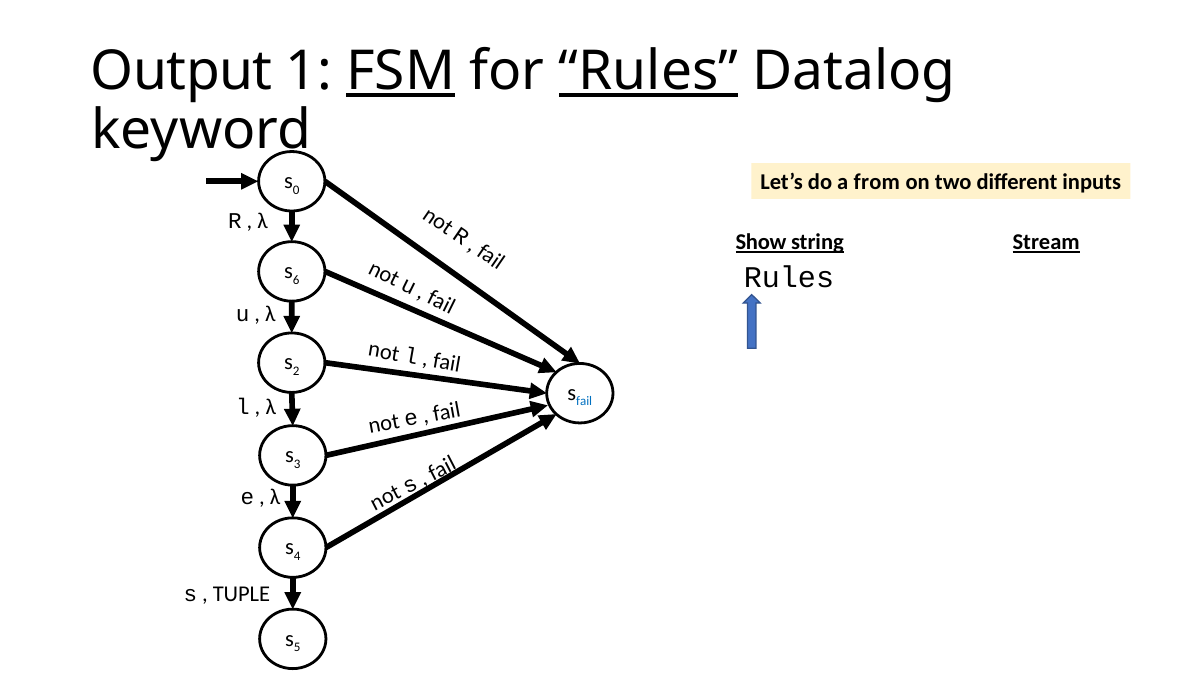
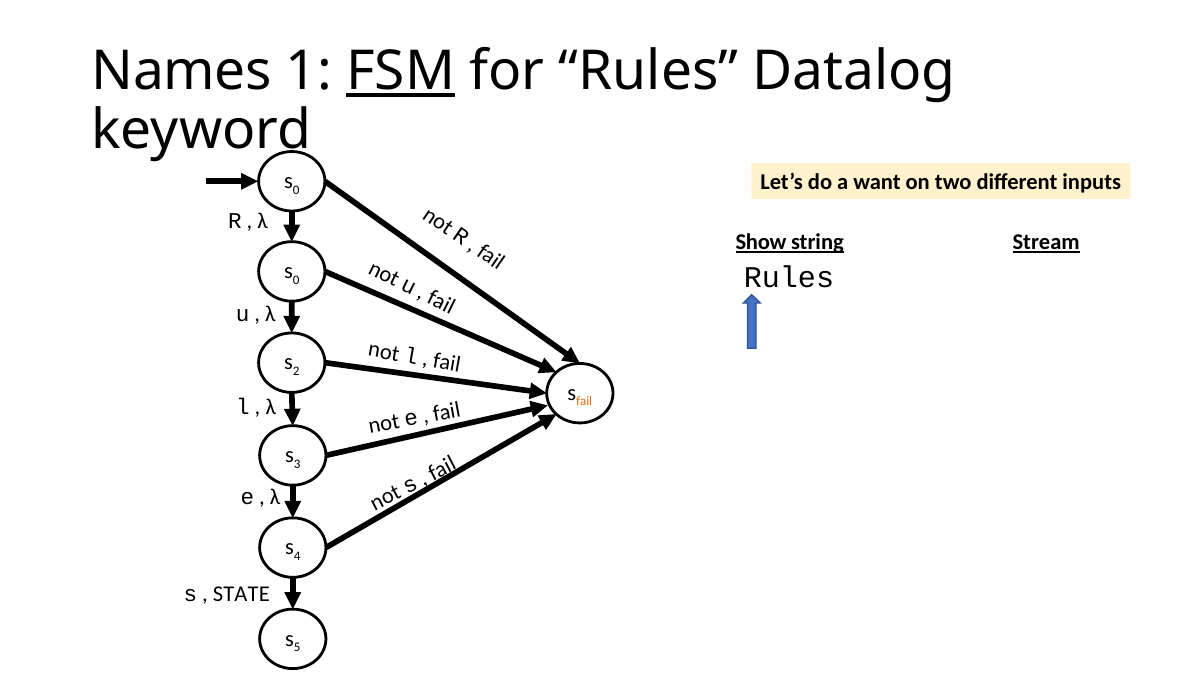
Output: Output -> Names
Rules at (649, 71) underline: present -> none
from: from -> want
6 at (296, 280): 6 -> 0
fail at (584, 402) colour: blue -> orange
TUPLE: TUPLE -> STATE
